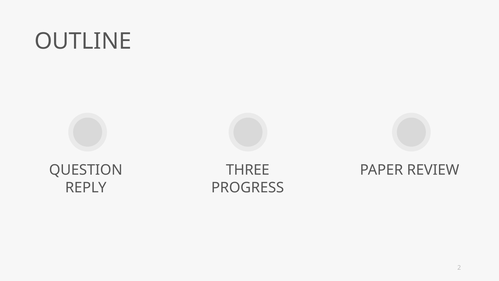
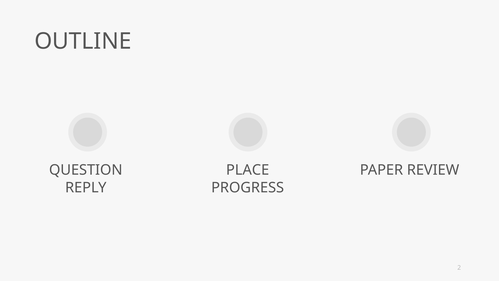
THREE: THREE -> PLACE
